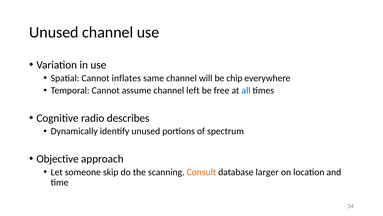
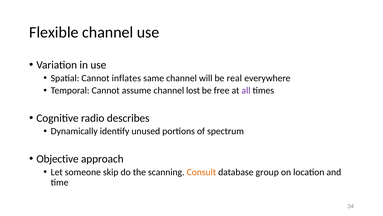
Unused at (54, 32): Unused -> Flexible
chip: chip -> real
left: left -> lost
all colour: blue -> purple
larger: larger -> group
